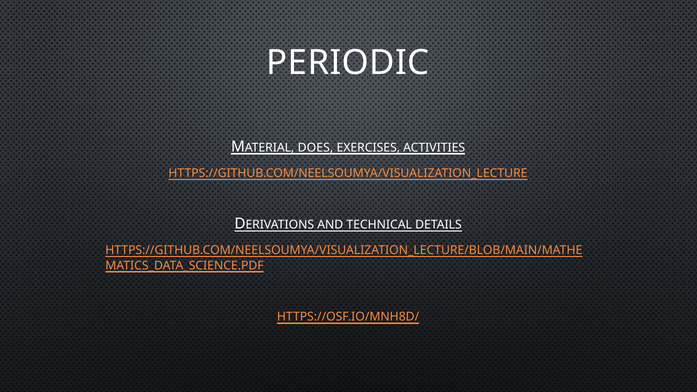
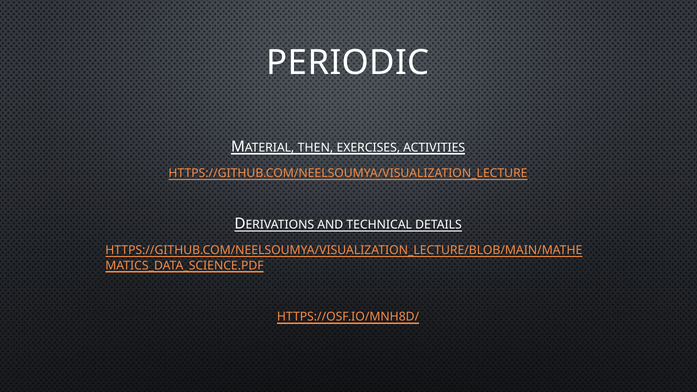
DOES: DOES -> THEN
